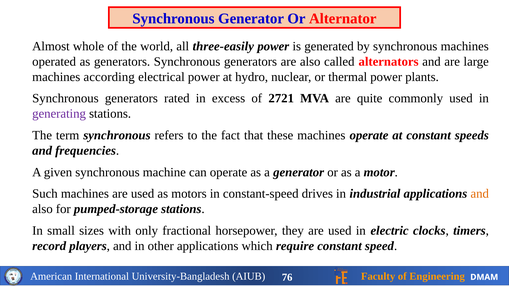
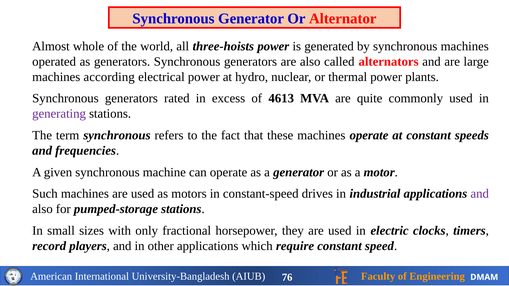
three-easily: three-easily -> three-hoists
2721: 2721 -> 4613
and at (480, 194) colour: orange -> purple
